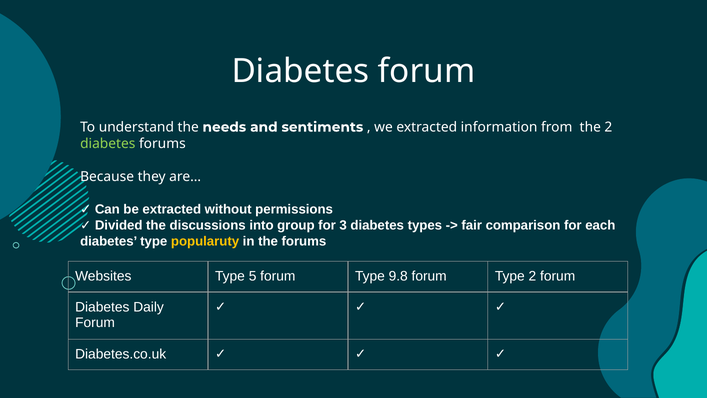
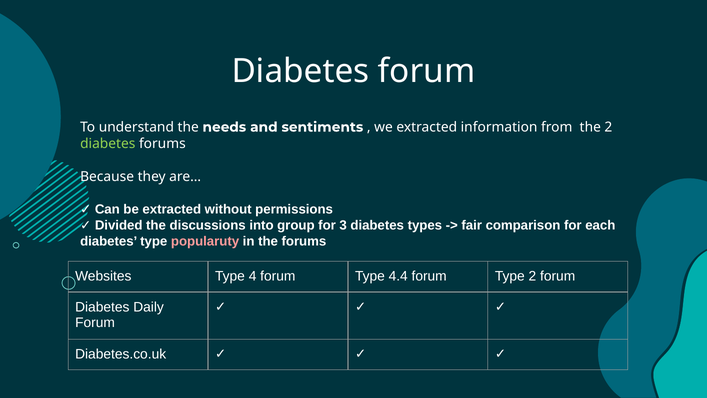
popularuty colour: yellow -> pink
5: 5 -> 4
9.8: 9.8 -> 4.4
